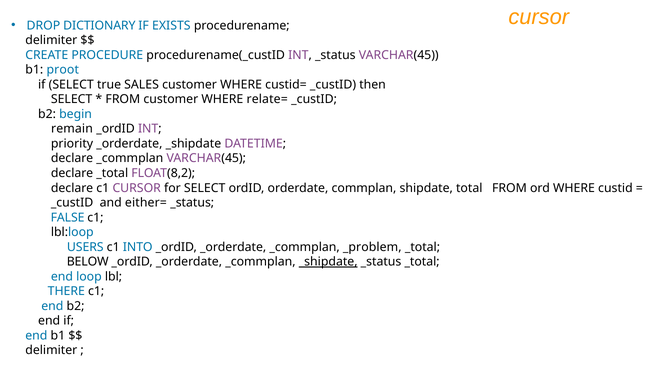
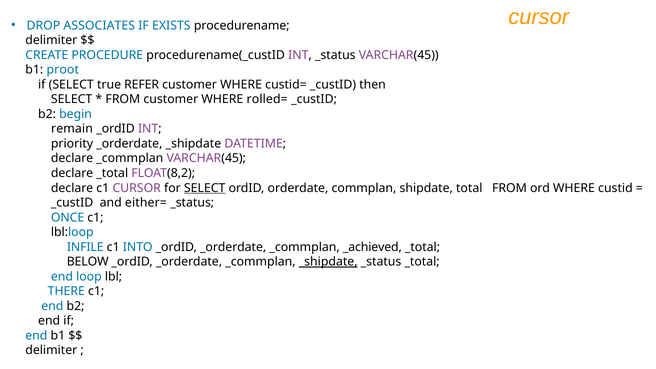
DICTIONARY: DICTIONARY -> ASSOCIATES
SALES: SALES -> REFER
relate=: relate= -> rolled=
SELECT at (205, 188) underline: none -> present
FALSE: FALSE -> ONCE
USERS: USERS -> INFILE
_problem: _problem -> _achieved
